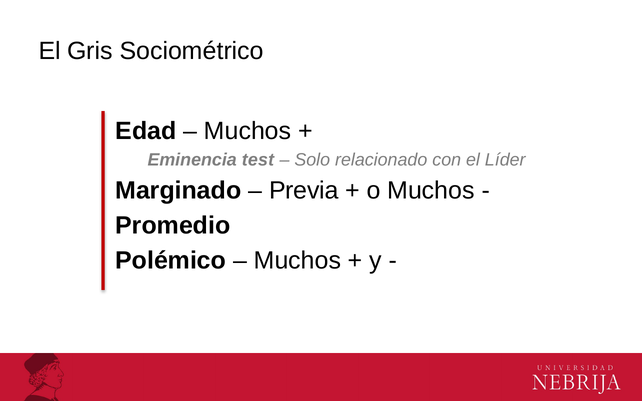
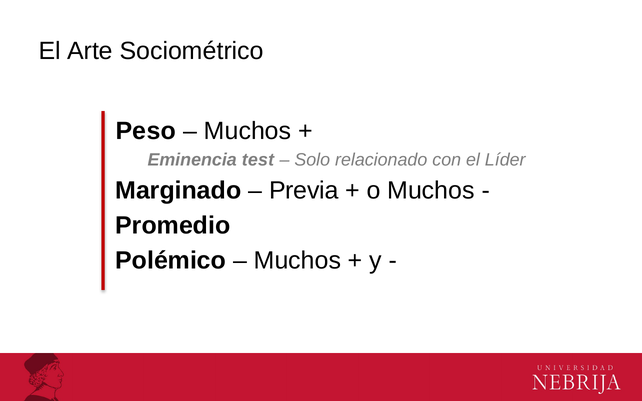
Gris: Gris -> Arte
Edad: Edad -> Peso
